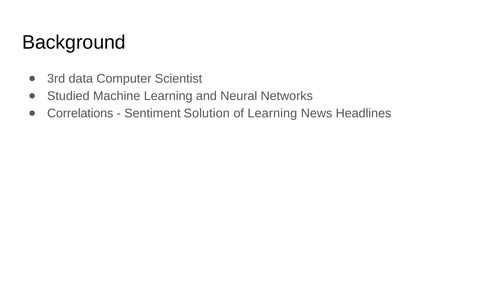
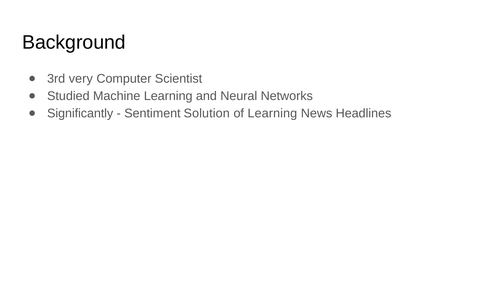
data: data -> very
Correlations: Correlations -> Significantly
